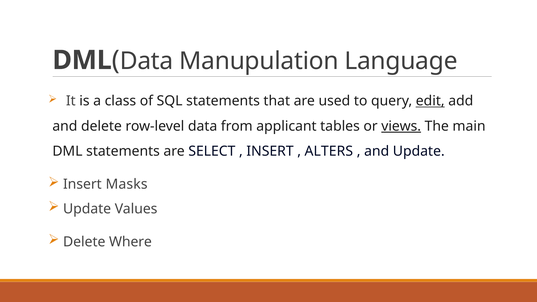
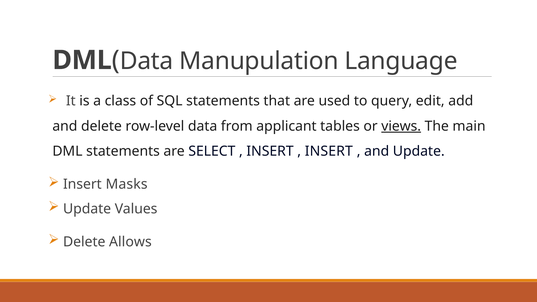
edit underline: present -> none
ALTERS at (329, 151): ALTERS -> INSERT
Where: Where -> Allows
